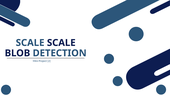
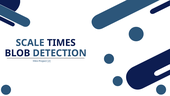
SCALE SCALE: SCALE -> TIMES
